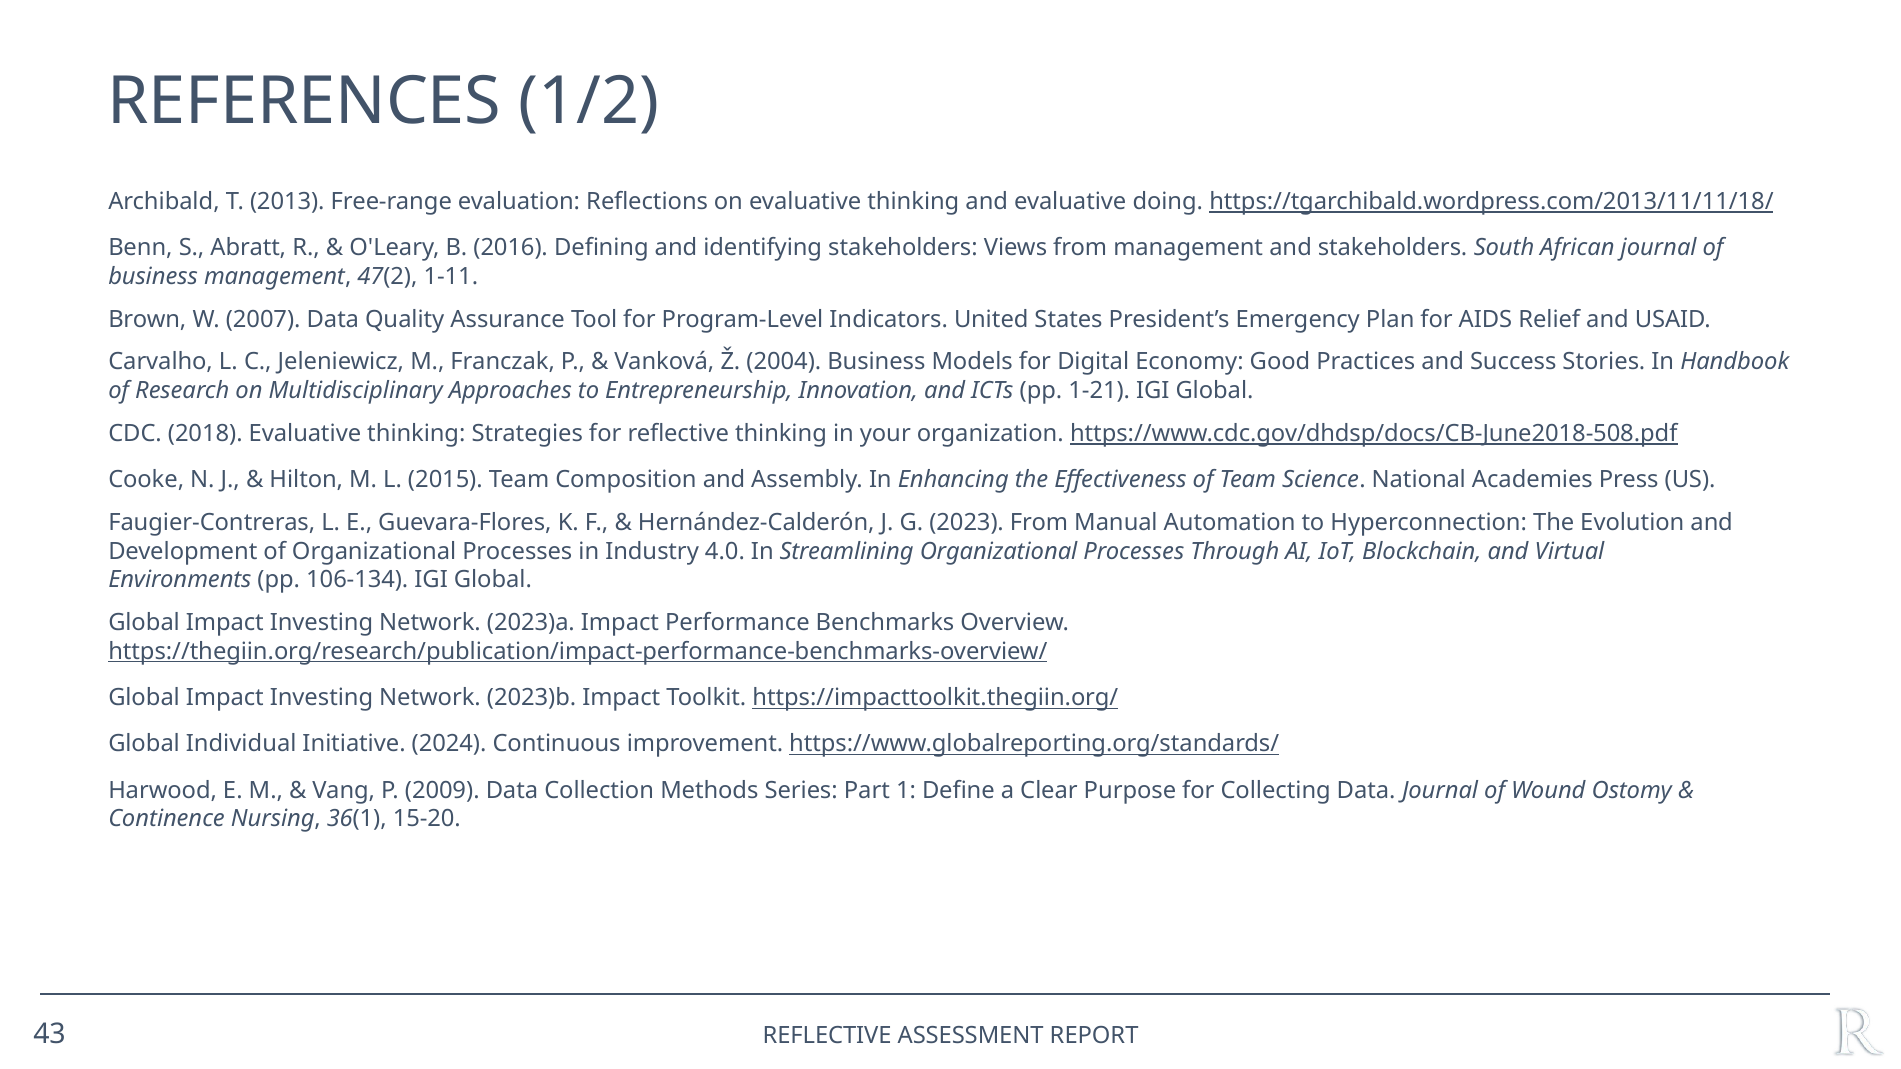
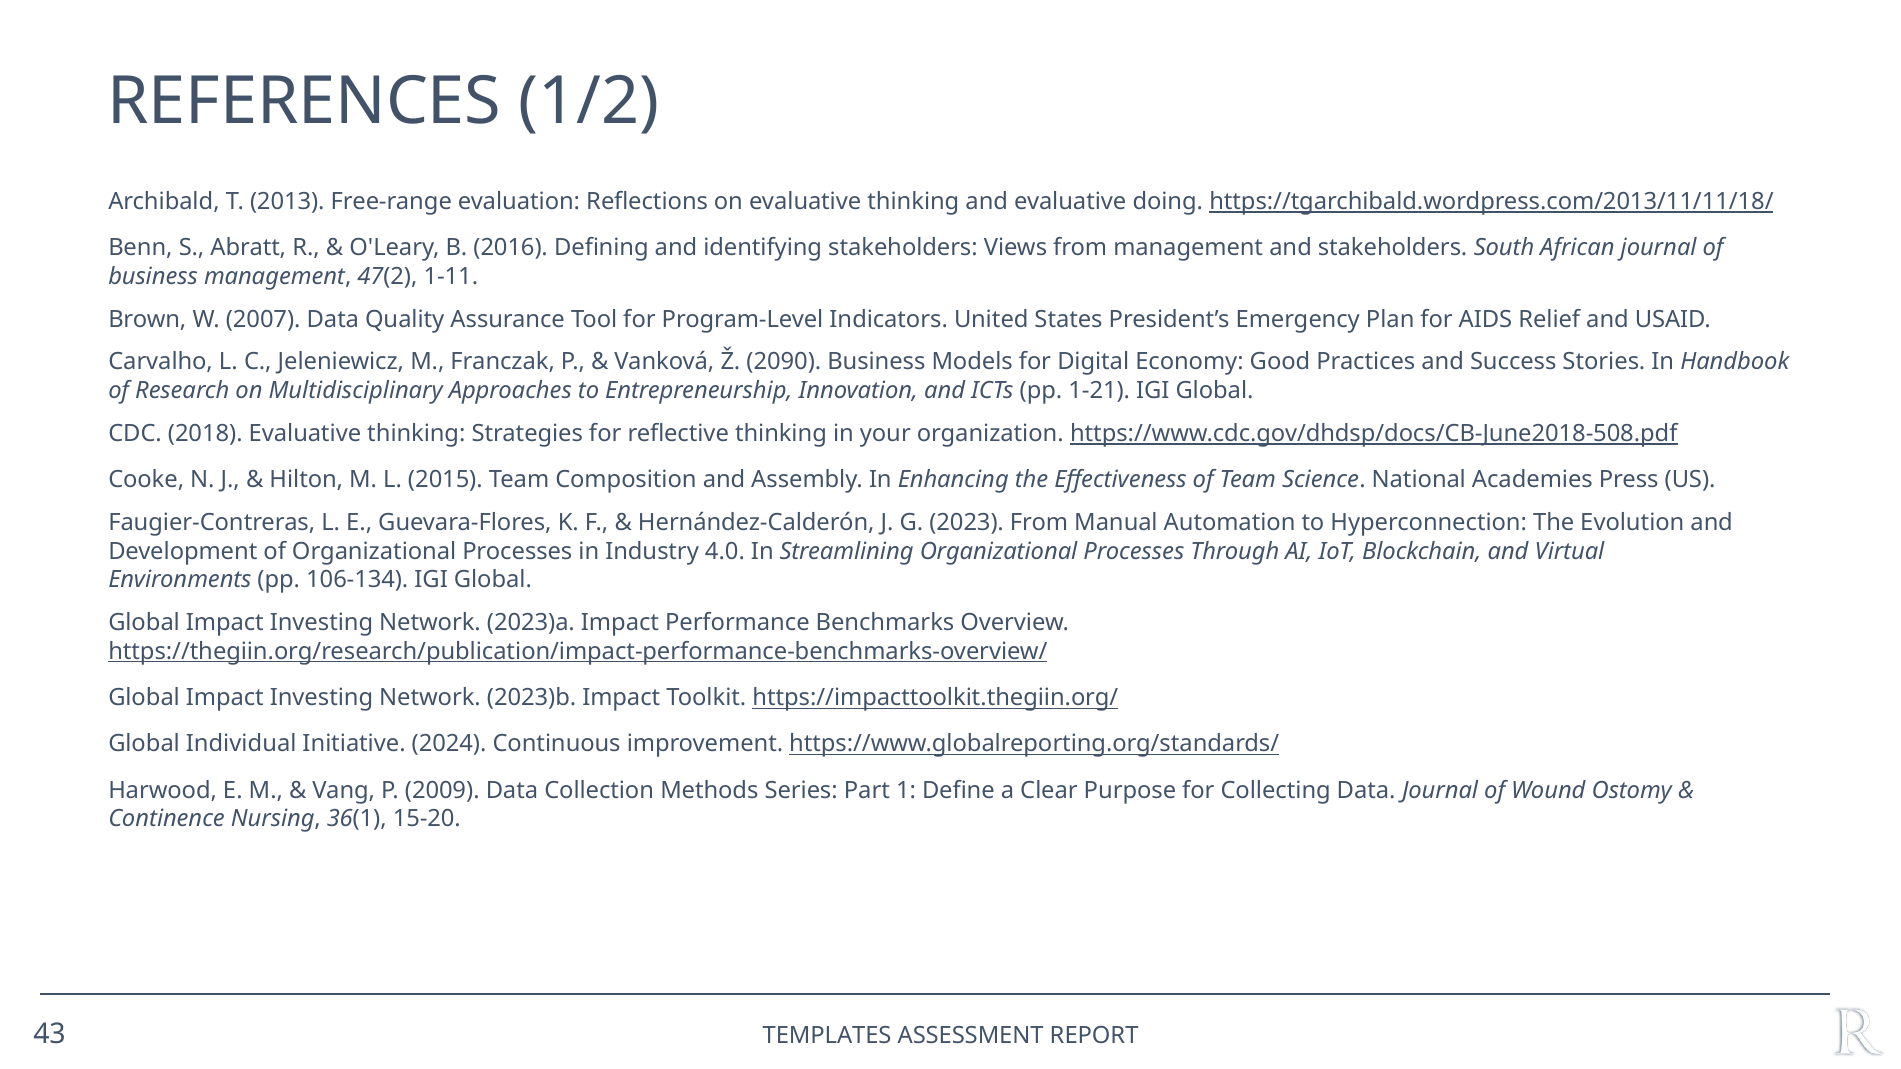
2004: 2004 -> 2090
REFLECTIVE at (827, 1036): REFLECTIVE -> TEMPLATES
